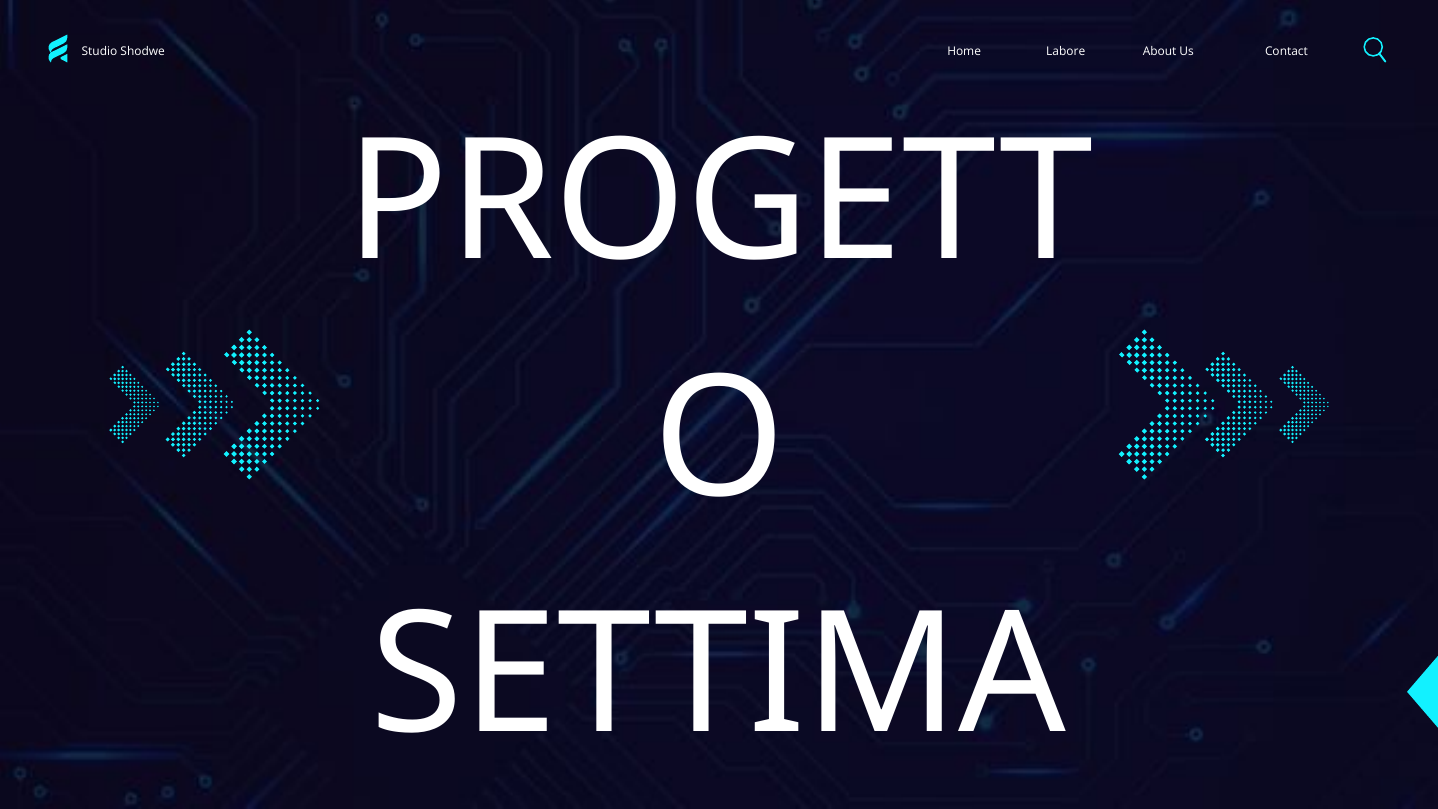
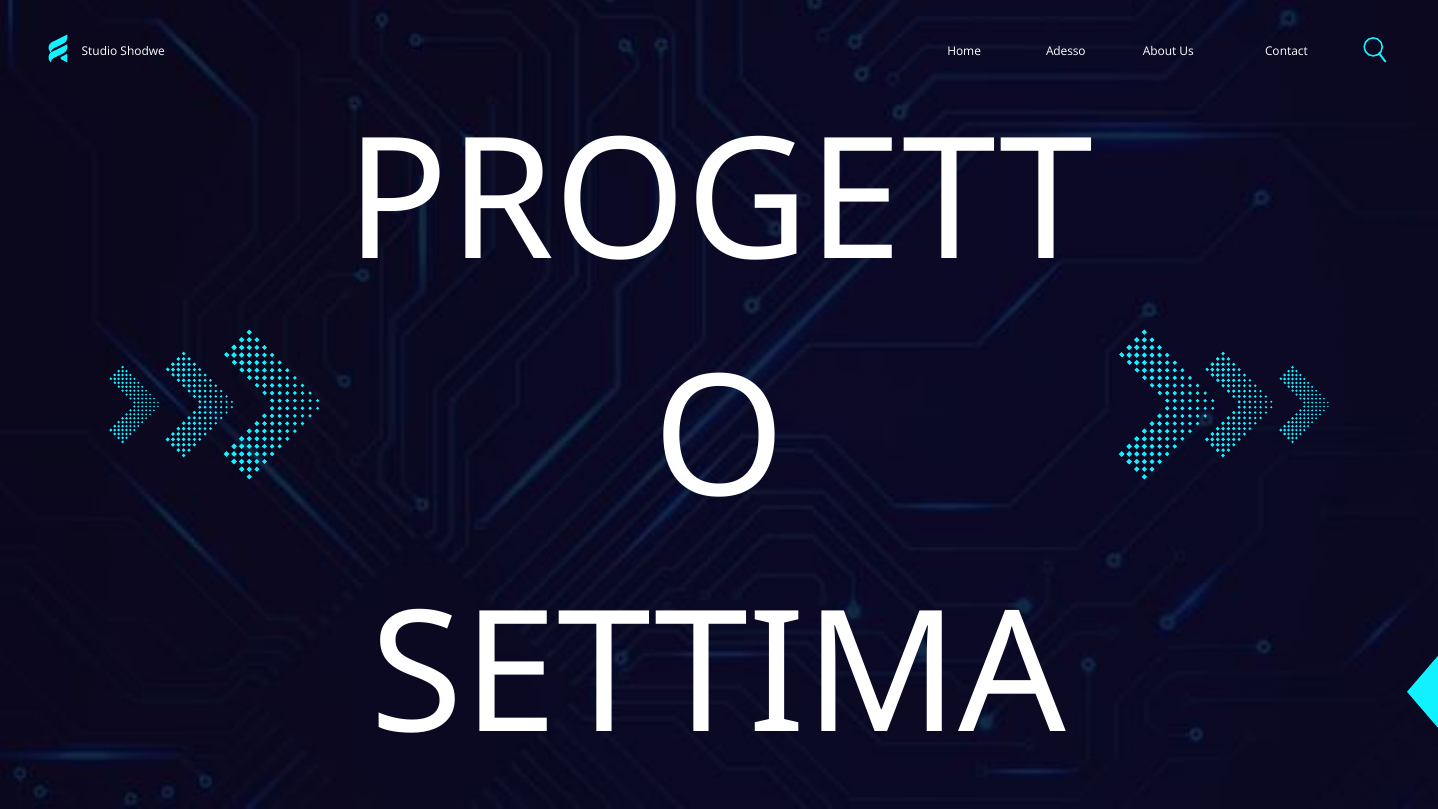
Labore: Labore -> Adesso
